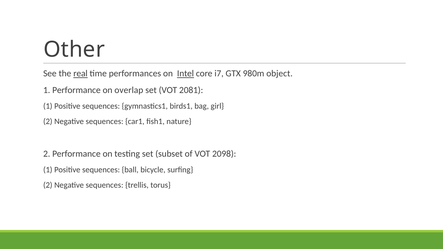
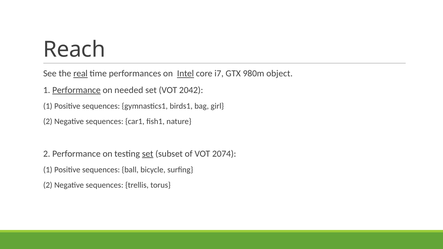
Other: Other -> Reach
Performance at (76, 90) underline: none -> present
overlap: overlap -> needed
2081: 2081 -> 2042
set at (148, 154) underline: none -> present
2098: 2098 -> 2074
